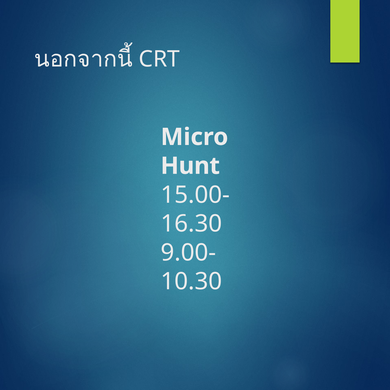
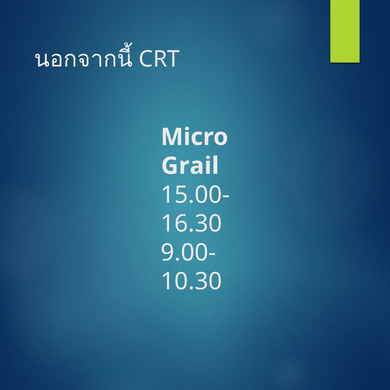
Hunt: Hunt -> Grail
